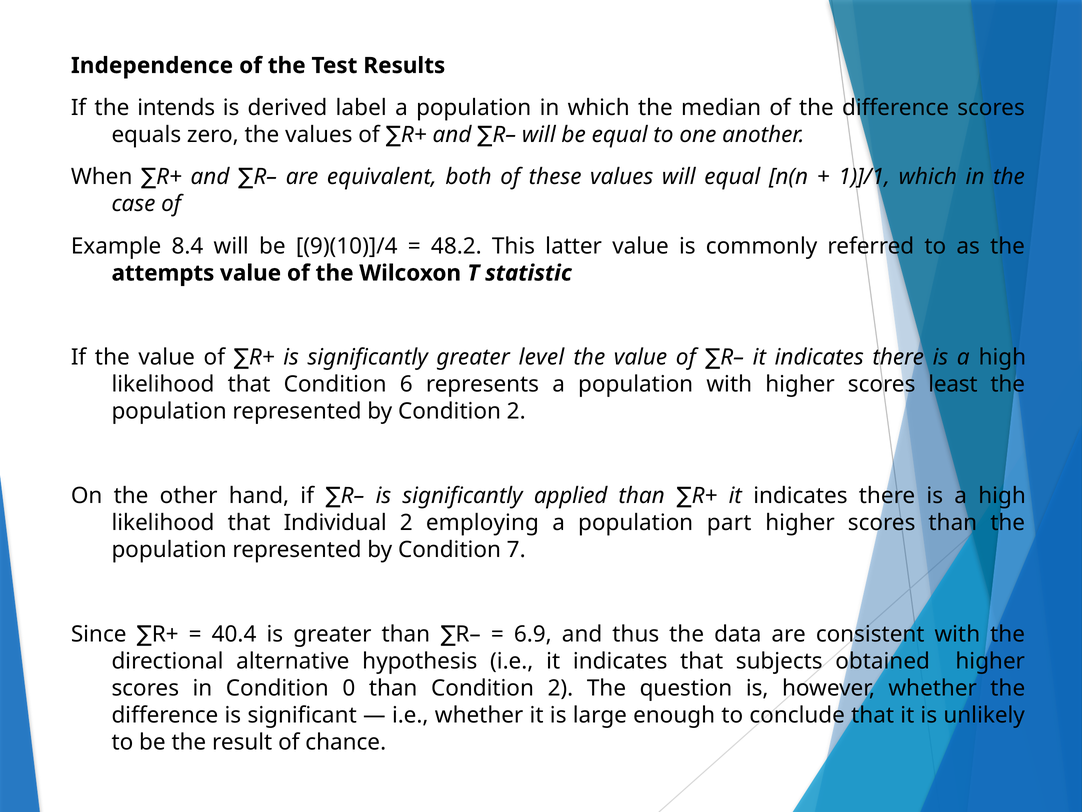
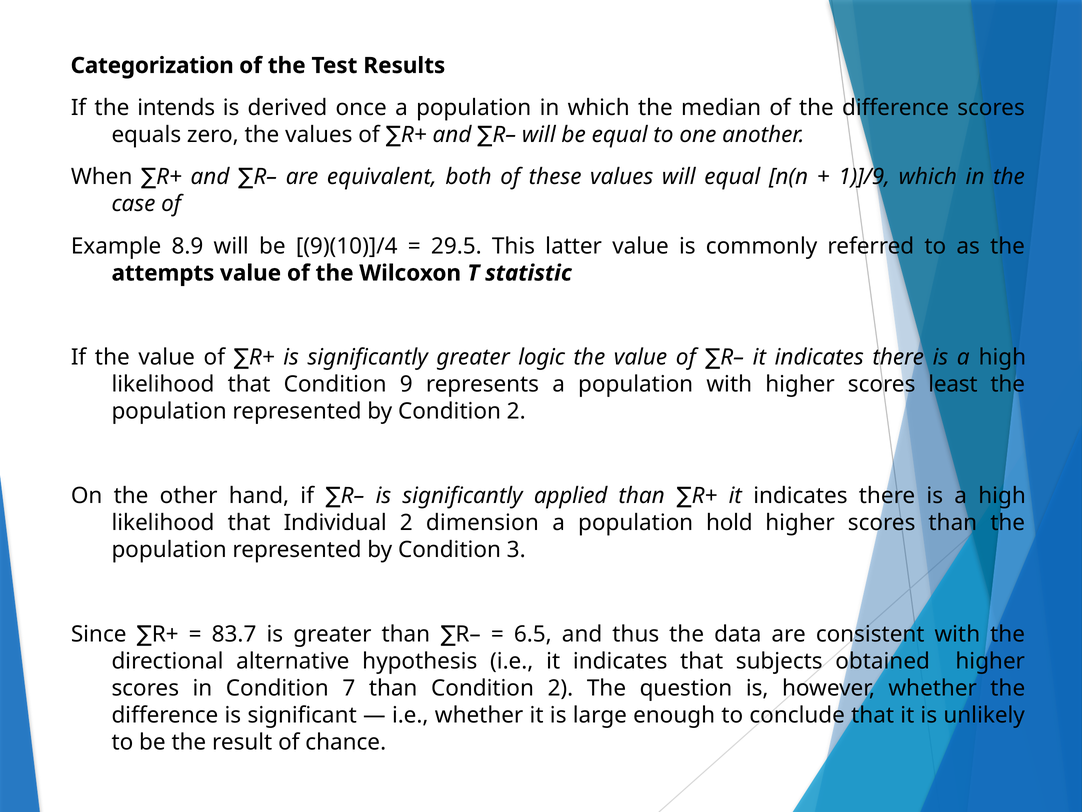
Independence: Independence -> Categorization
label: label -> once
1)]/1: 1)]/1 -> 1)]/9
8.4: 8.4 -> 8.9
48.2: 48.2 -> 29.5
level: level -> logic
6: 6 -> 9
employing: employing -> dimension
part: part -> hold
7: 7 -> 3
40.4: 40.4 -> 83.7
6.9: 6.9 -> 6.5
0: 0 -> 7
